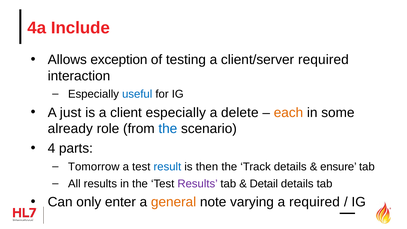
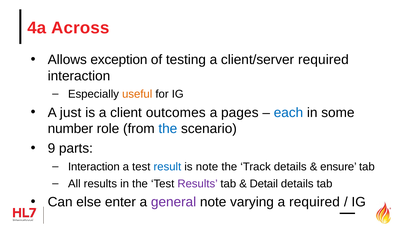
Include: Include -> Across
useful colour: blue -> orange
client especially: especially -> outcomes
delete: delete -> pages
each colour: orange -> blue
already: already -> number
4: 4 -> 9
Tomorrow at (94, 167): Tomorrow -> Interaction
is then: then -> note
only: only -> else
general colour: orange -> purple
